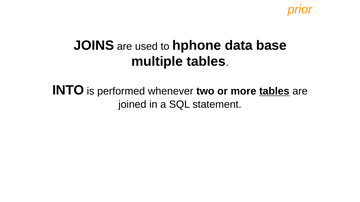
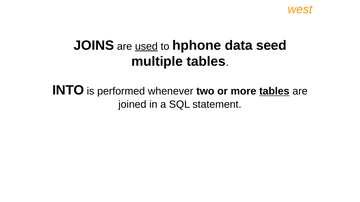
prior: prior -> west
used underline: none -> present
base: base -> seed
